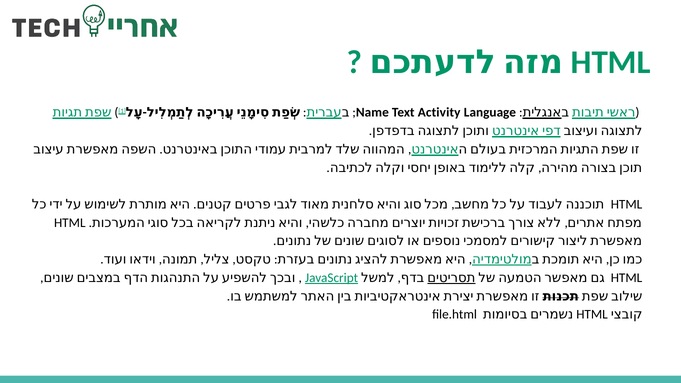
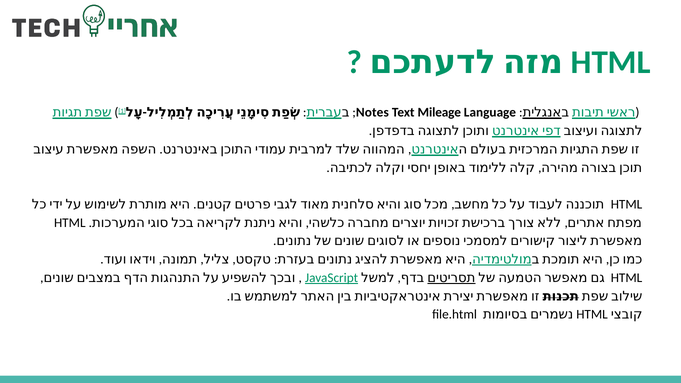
Name: Name -> Notes
Activity: Activity -> Mileage
